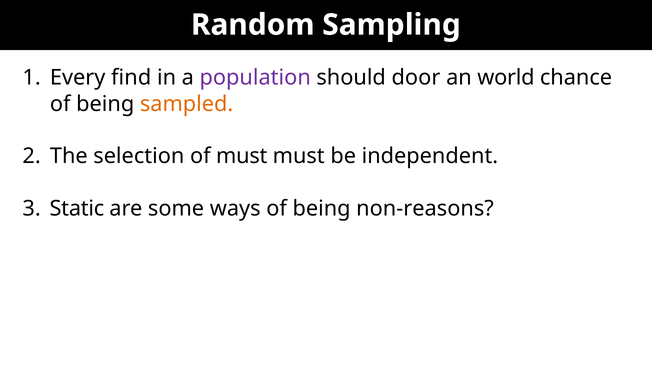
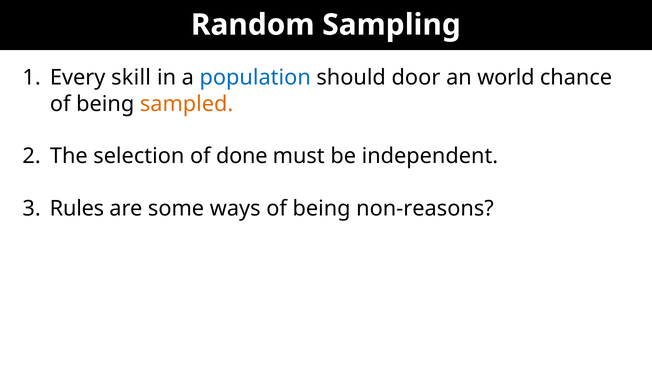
find: find -> skill
population colour: purple -> blue
of must: must -> done
Static: Static -> Rules
